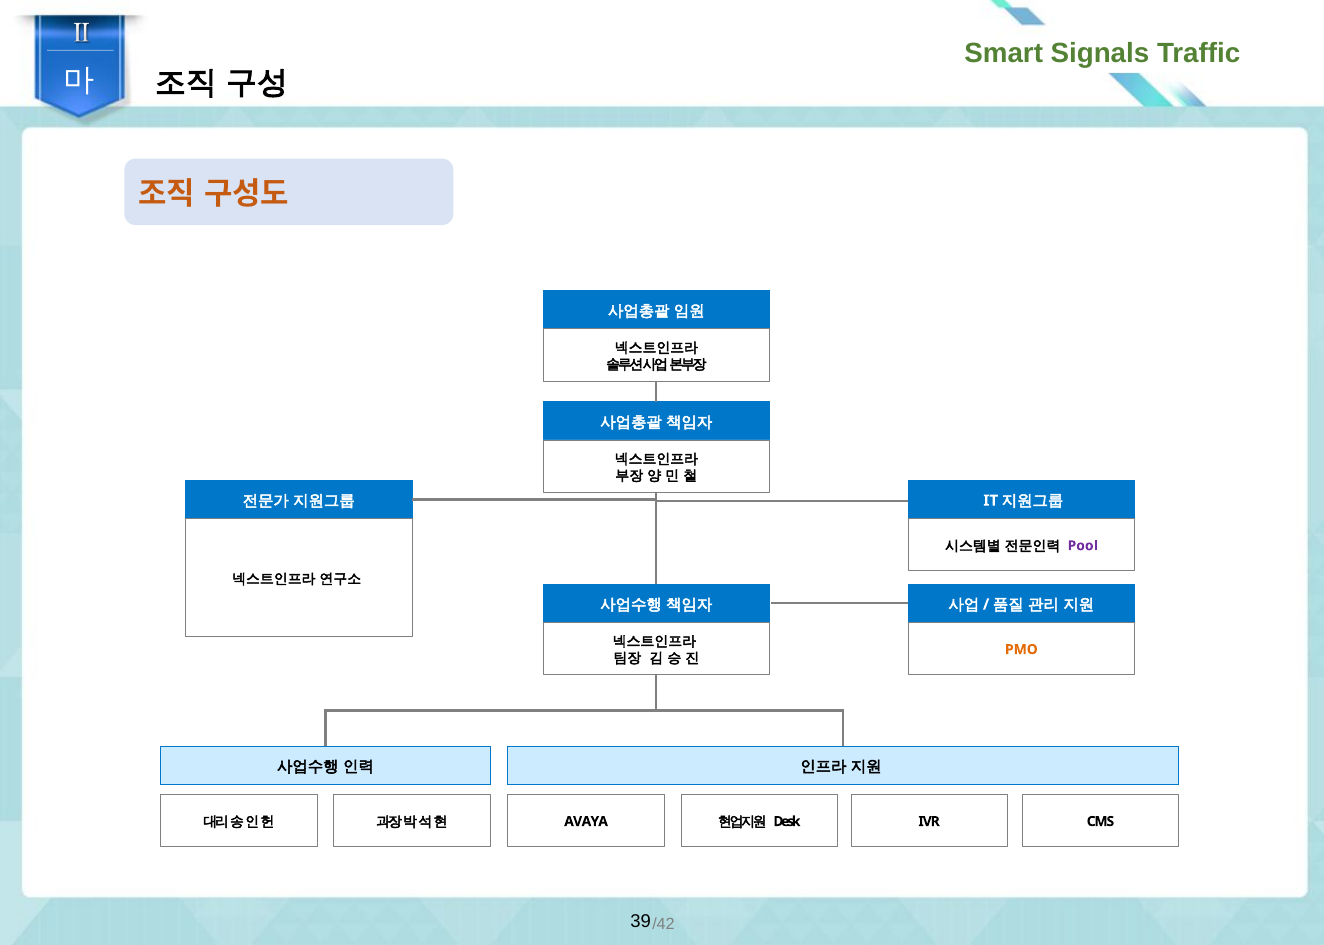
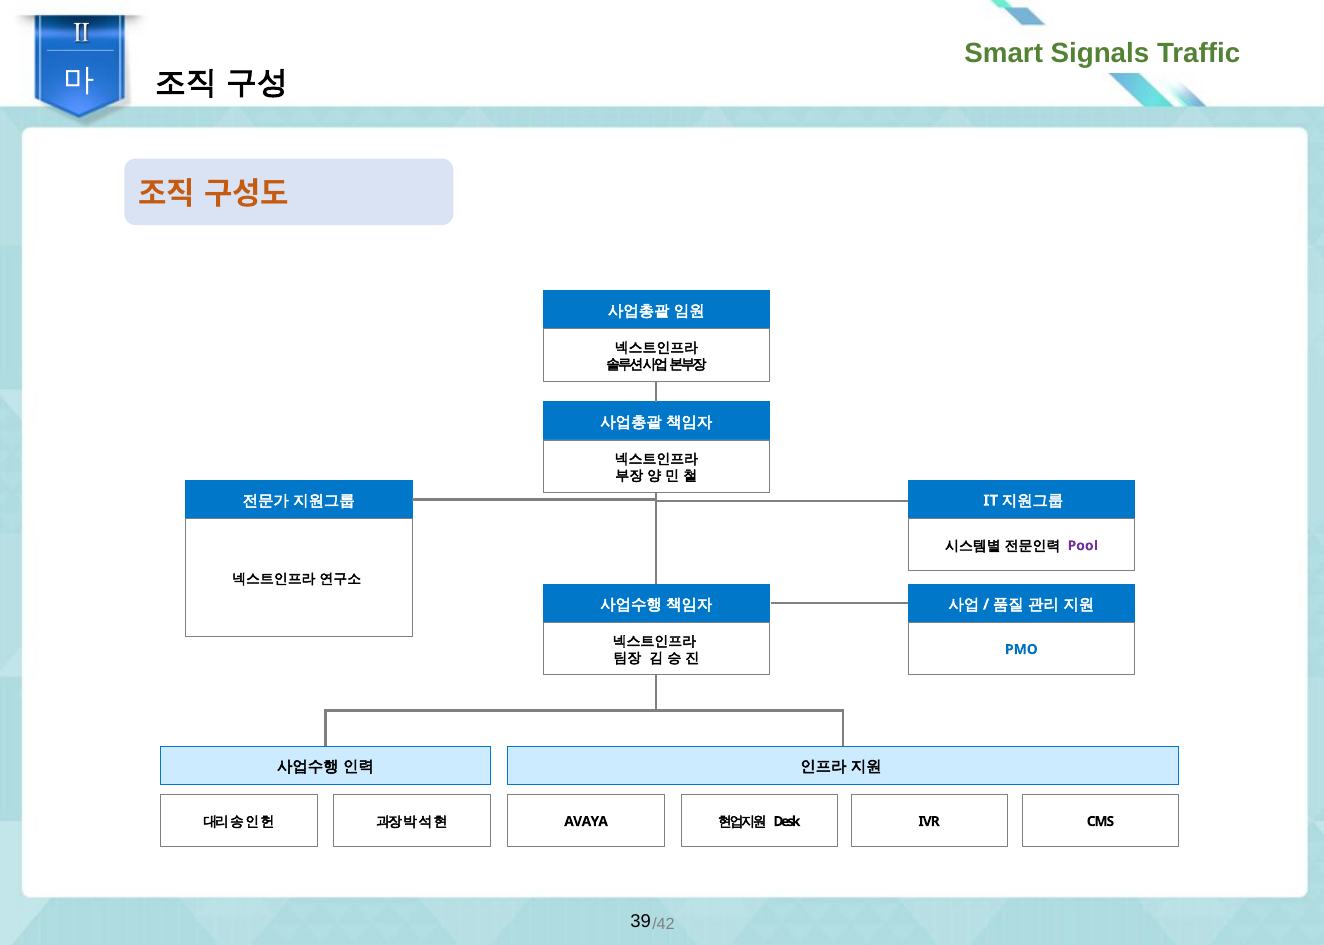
PMO colour: orange -> blue
